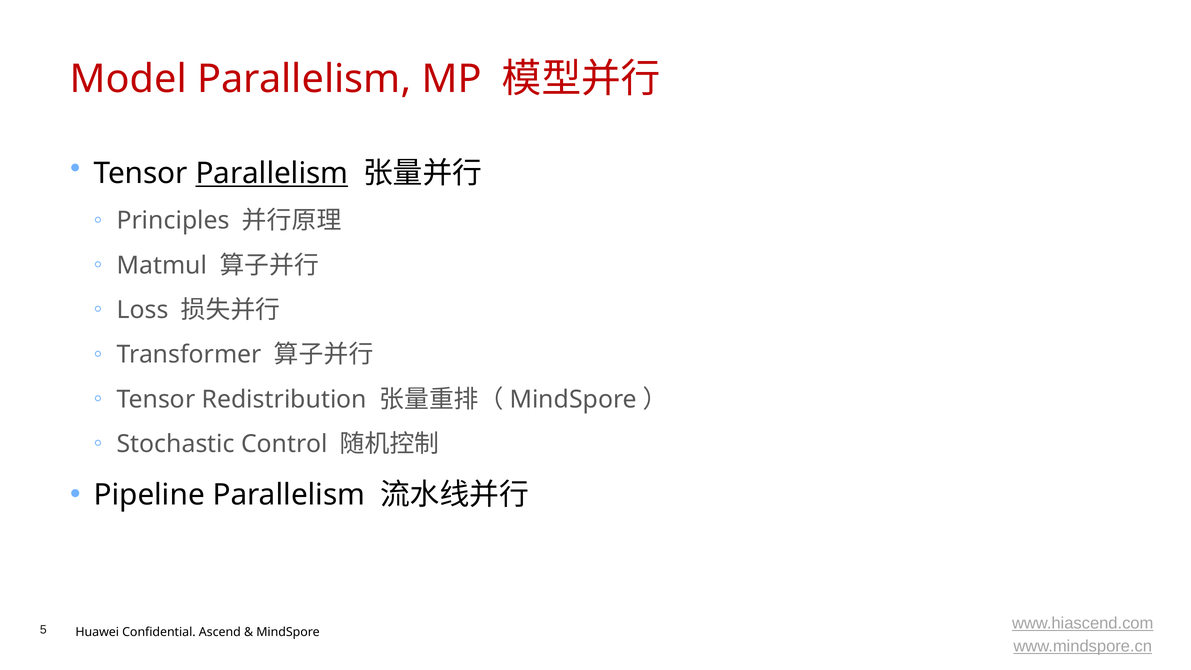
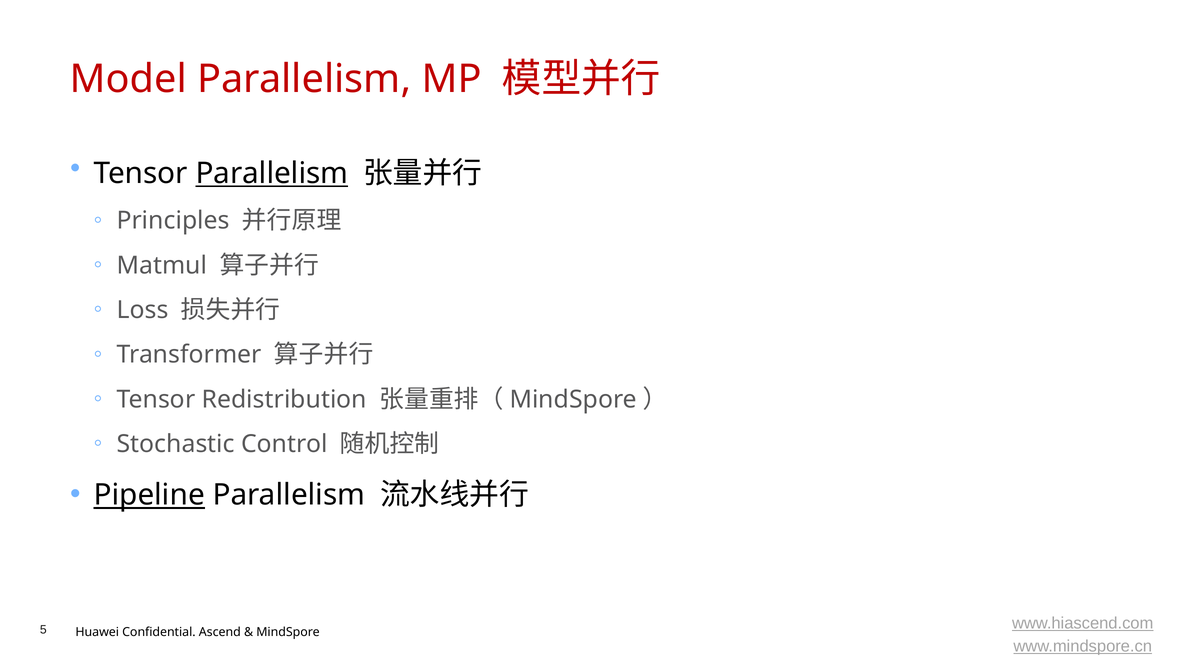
Pipeline underline: none -> present
